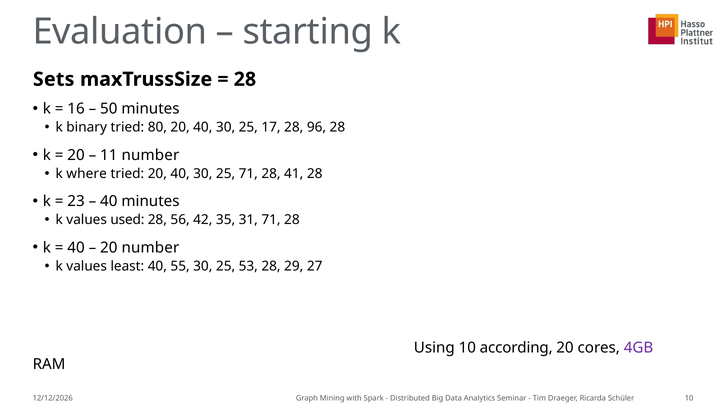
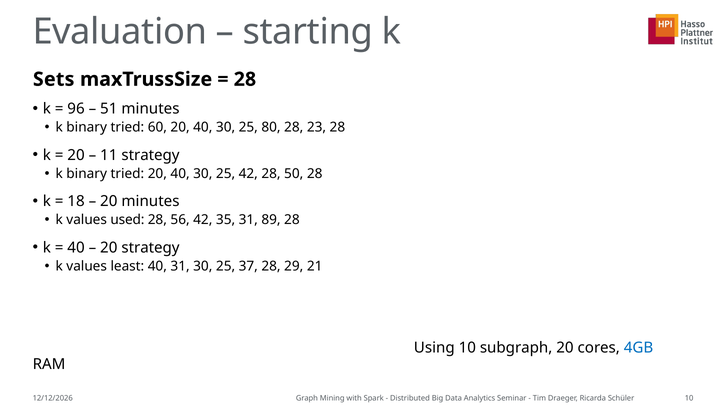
16: 16 -> 96
50: 50 -> 51
80: 80 -> 60
17: 17 -> 80
96: 96 -> 23
11 number: number -> strategy
where at (87, 173): where -> binary
25 71: 71 -> 42
41: 41 -> 50
23: 23 -> 18
40 at (109, 201): 40 -> 20
31 71: 71 -> 89
20 number: number -> strategy
40 55: 55 -> 31
53: 53 -> 37
27: 27 -> 21
according: according -> subgraph
4GB colour: purple -> blue
